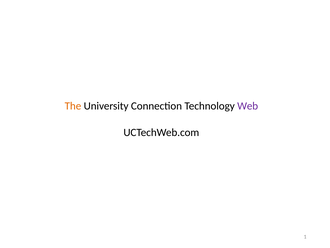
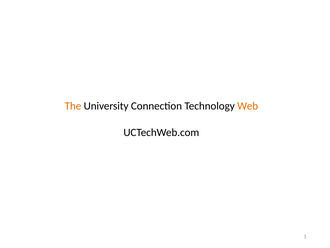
Web colour: purple -> orange
